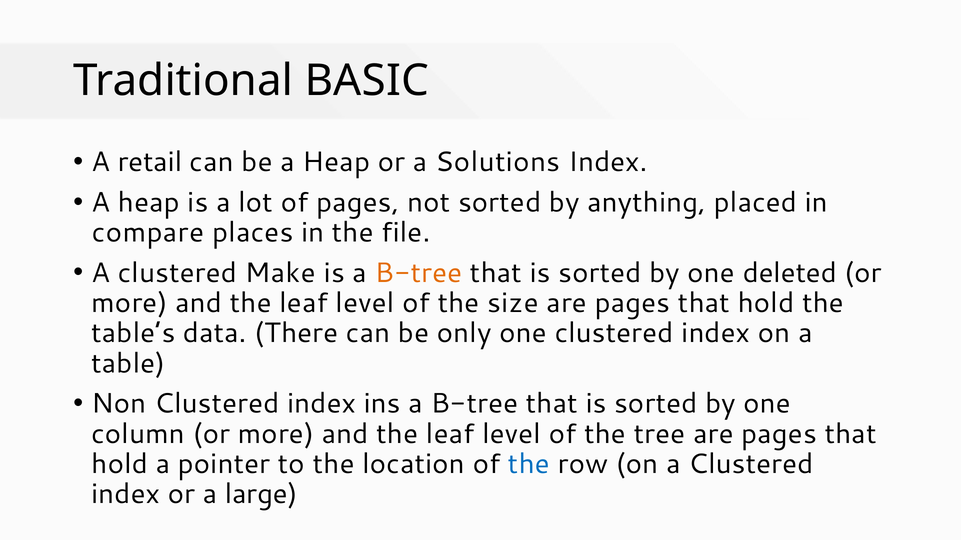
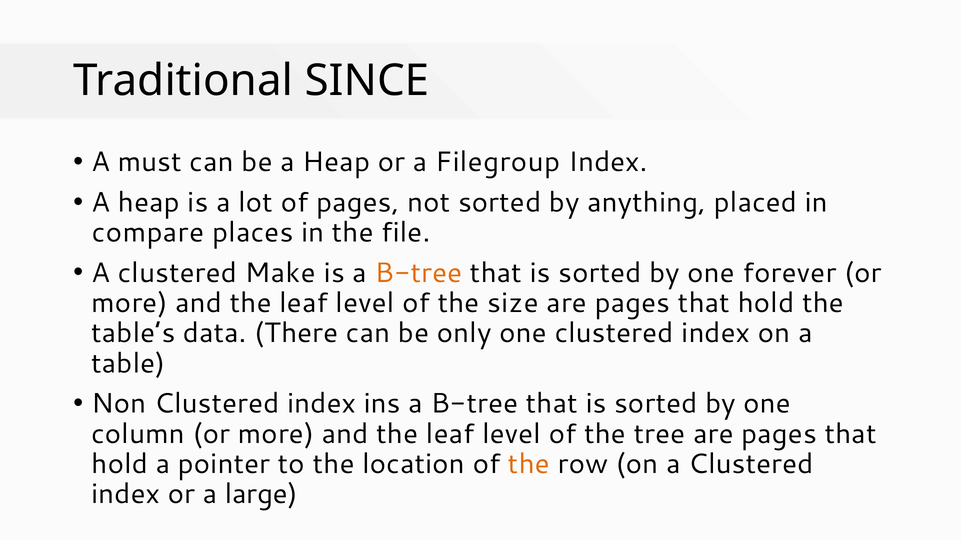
BASIC: BASIC -> SINCE
retail: retail -> must
Solutions: Solutions -> Filegroup
deleted: deleted -> forever
the at (529, 464) colour: blue -> orange
